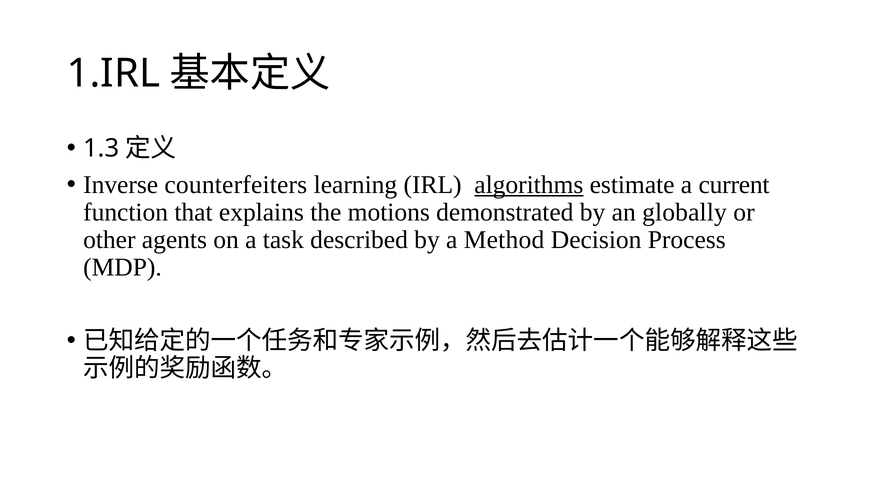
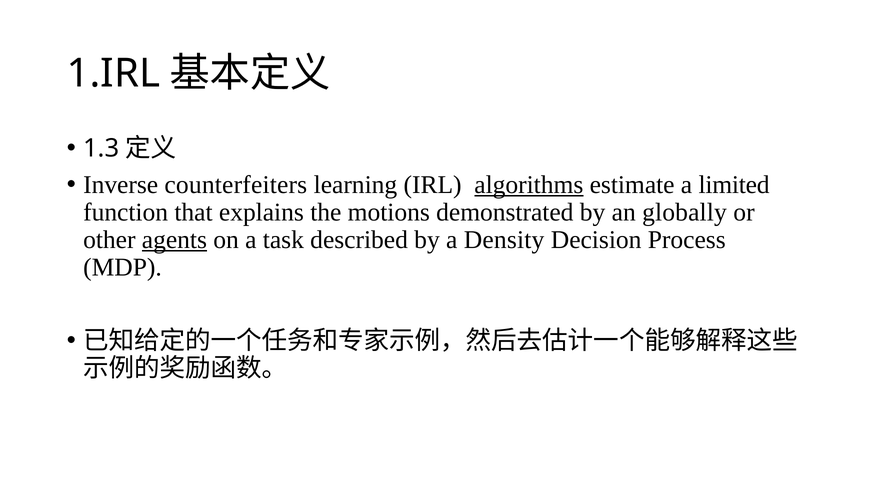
current: current -> limited
agents underline: none -> present
Method: Method -> Density
